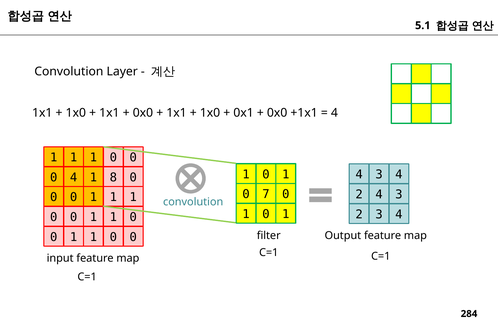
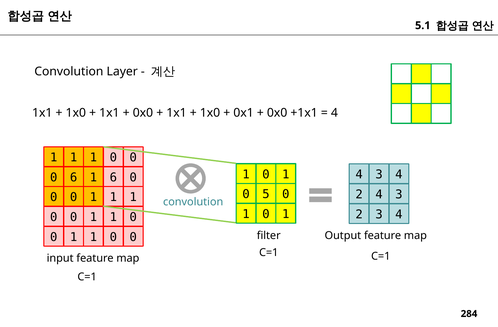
0 4: 4 -> 6
1 8: 8 -> 6
7: 7 -> 5
